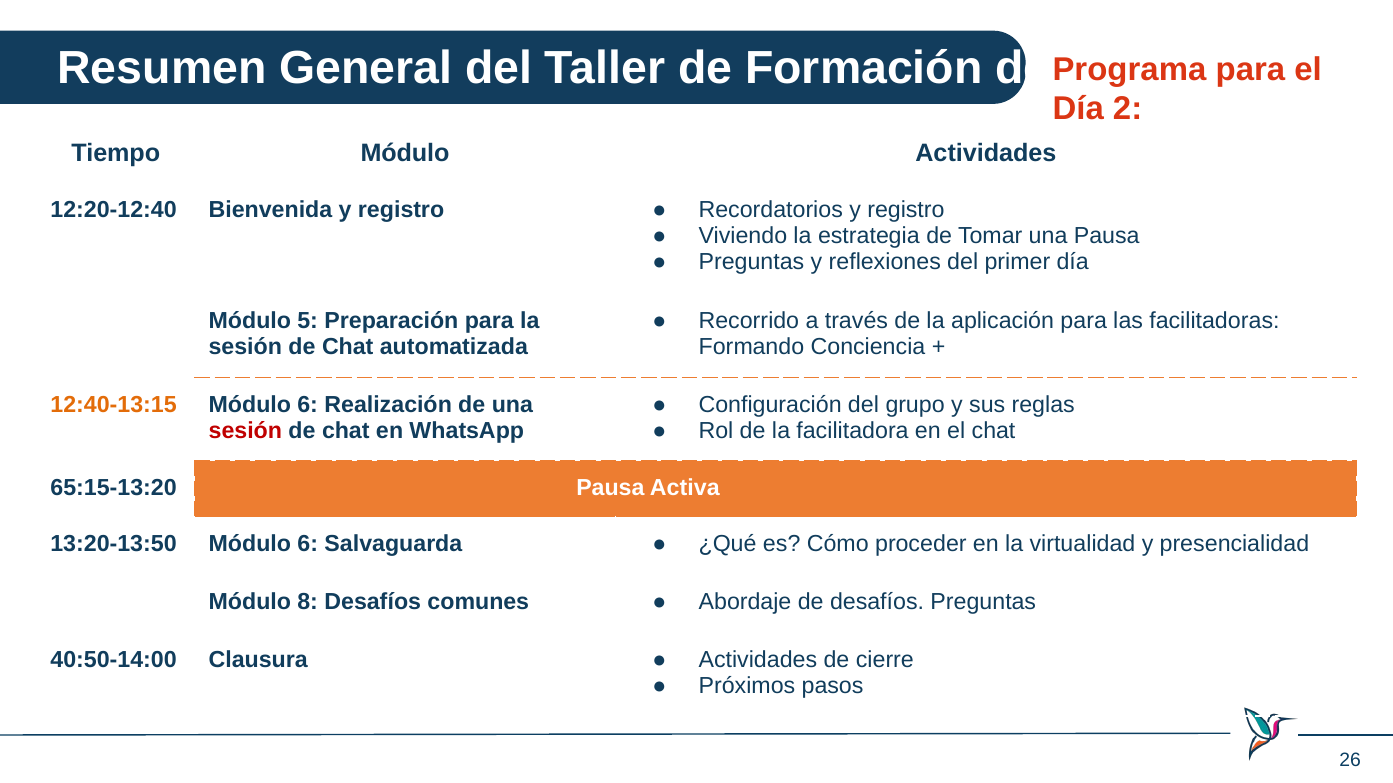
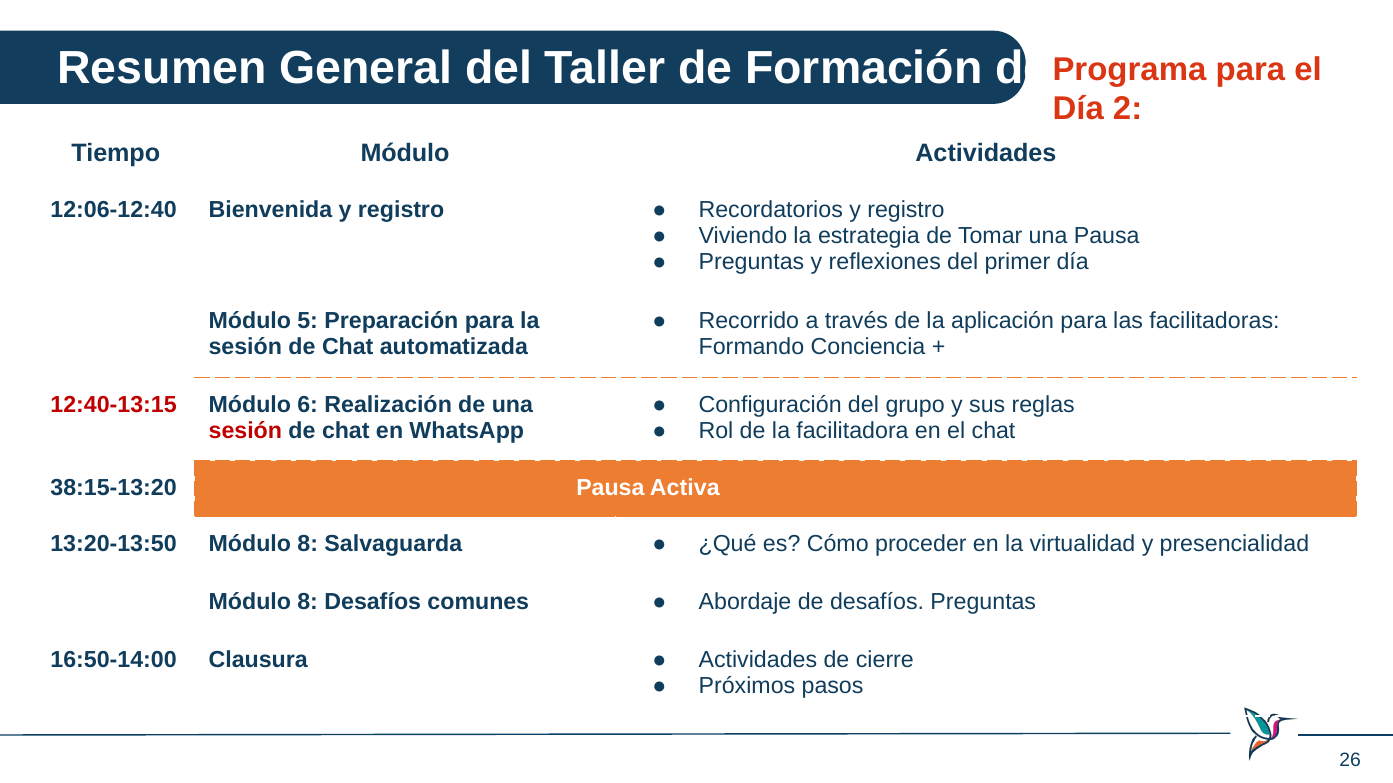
12:20-12:40: 12:20-12:40 -> 12:06-12:40
12:40-13:15 colour: orange -> red
65:15-13:20: 65:15-13:20 -> 38:15-13:20
13:20-13:50 Módulo 6: 6 -> 8
40:50-14:00: 40:50-14:00 -> 16:50-14:00
